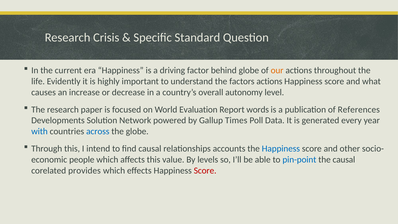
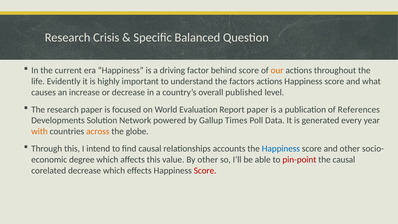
Standard: Standard -> Balanced
behind globe: globe -> score
autonomy: autonomy -> published
Report words: words -> paper
with colour: blue -> orange
across colour: blue -> orange
people: people -> degree
By levels: levels -> other
pin-point colour: blue -> red
corelated provides: provides -> decrease
